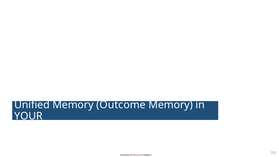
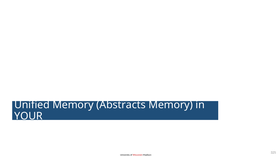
Outcome: Outcome -> Abstracts
